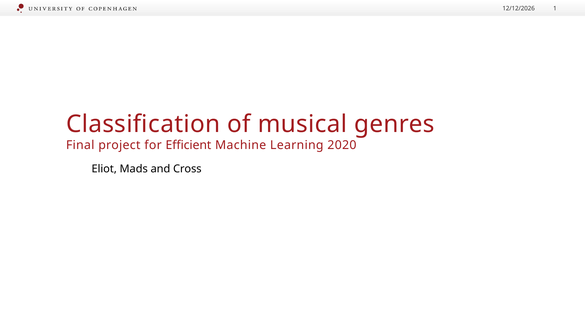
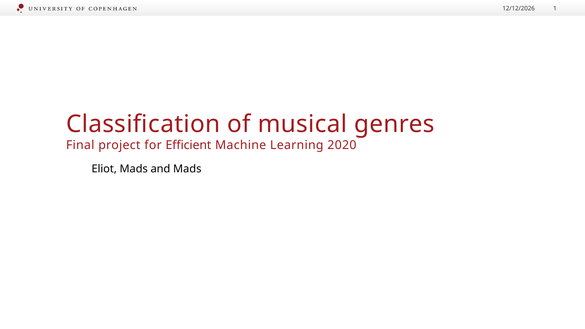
and Cross: Cross -> Mads
